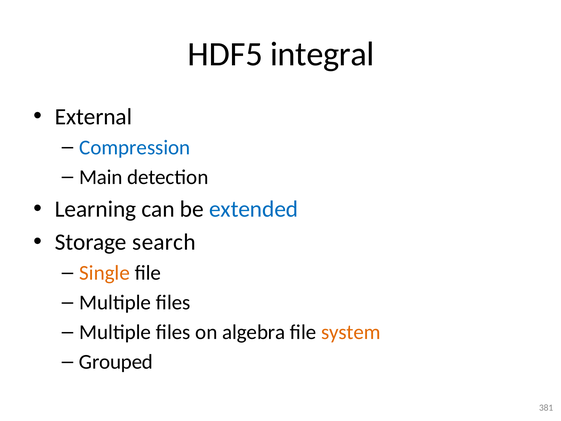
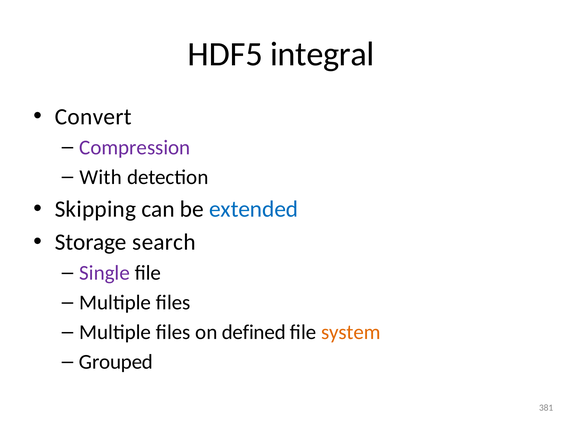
External: External -> Convert
Compression colour: blue -> purple
Main: Main -> With
Learning: Learning -> Skipping
Single colour: orange -> purple
algebra: algebra -> defined
